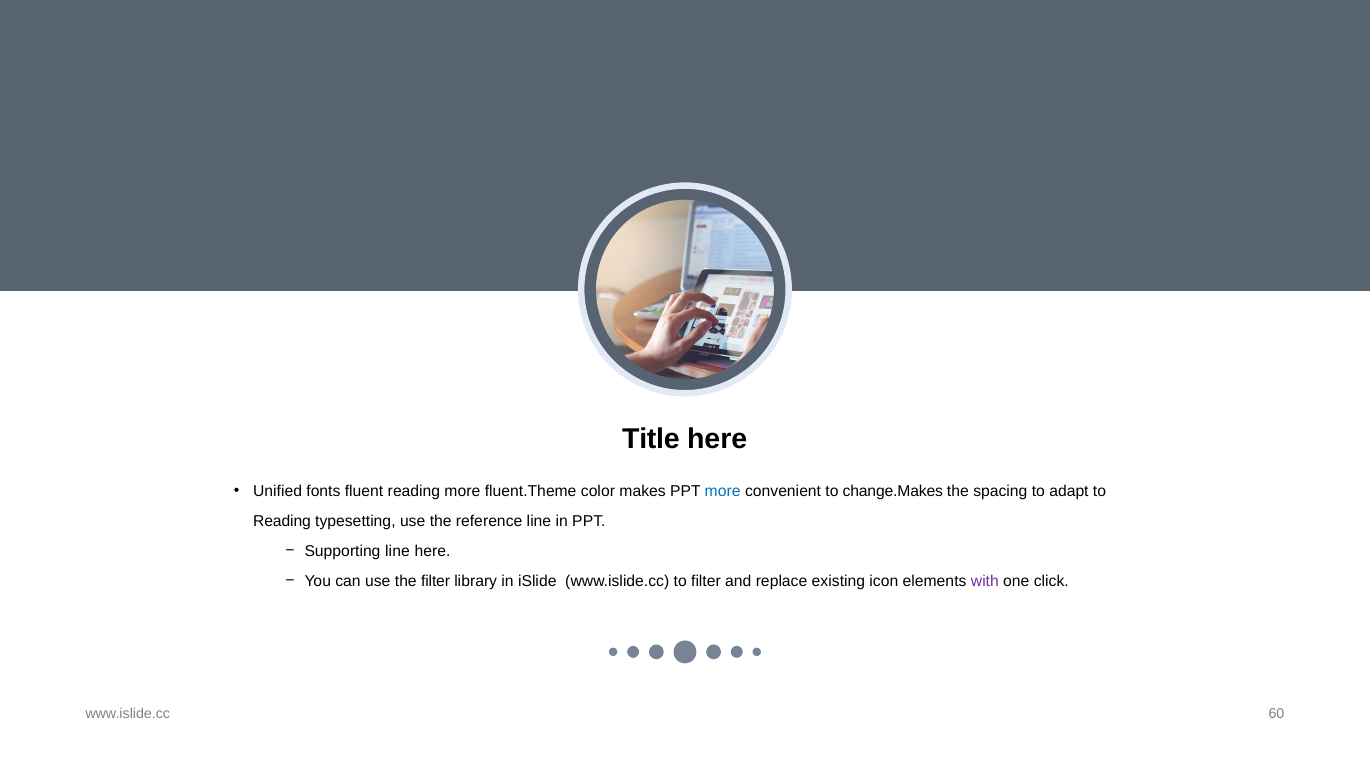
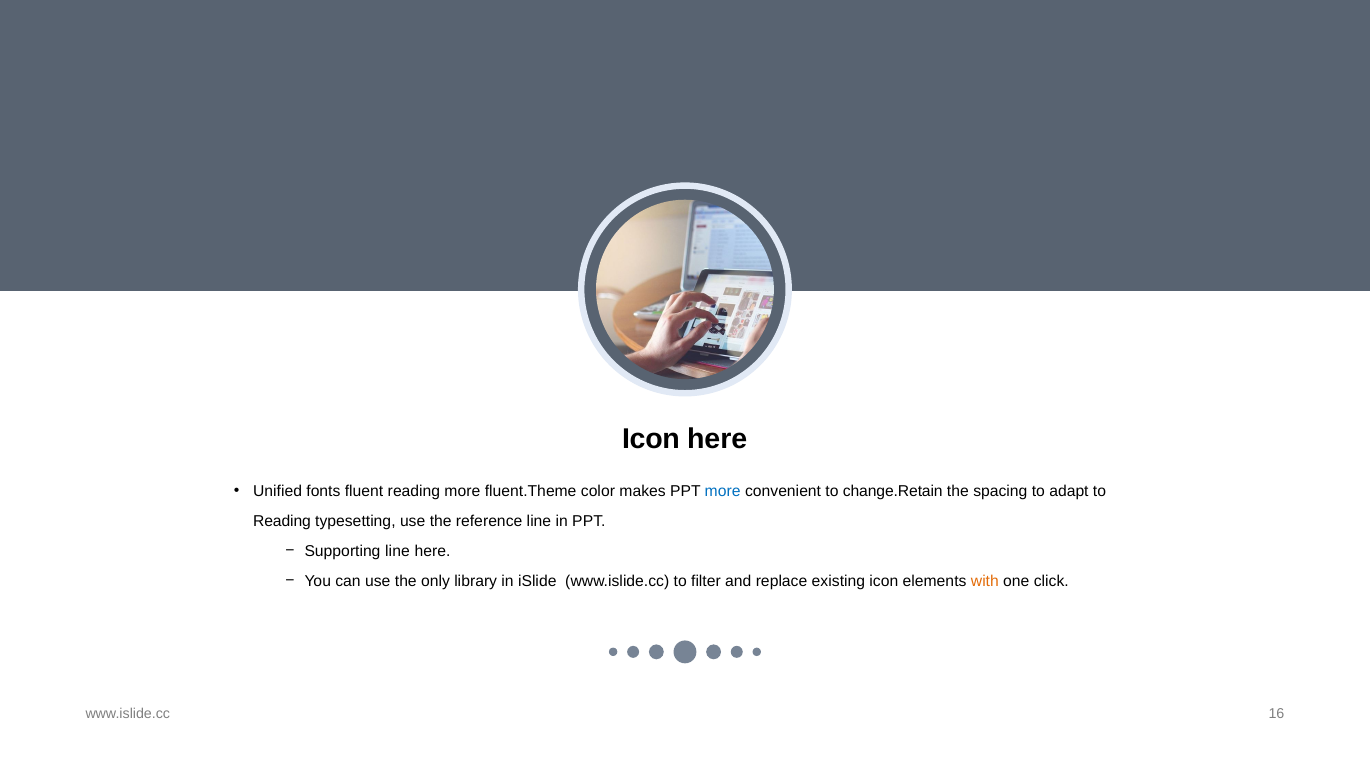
Title at (651, 439): Title -> Icon
change.Makes: change.Makes -> change.Retain
the filter: filter -> only
with colour: purple -> orange
60: 60 -> 16
